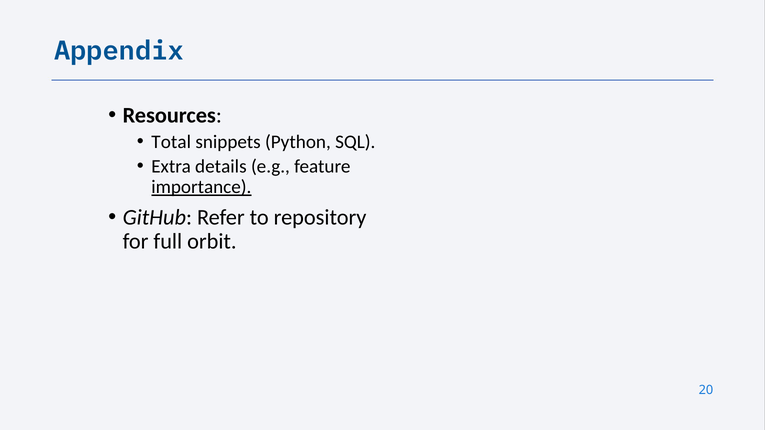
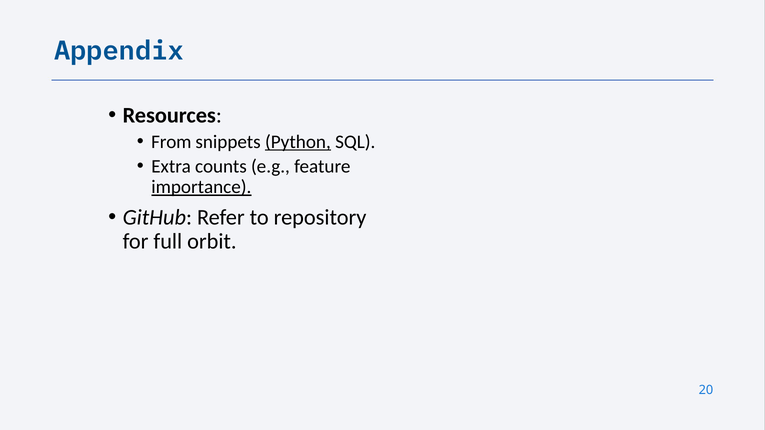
Total: Total -> From
Python underline: none -> present
details: details -> counts
